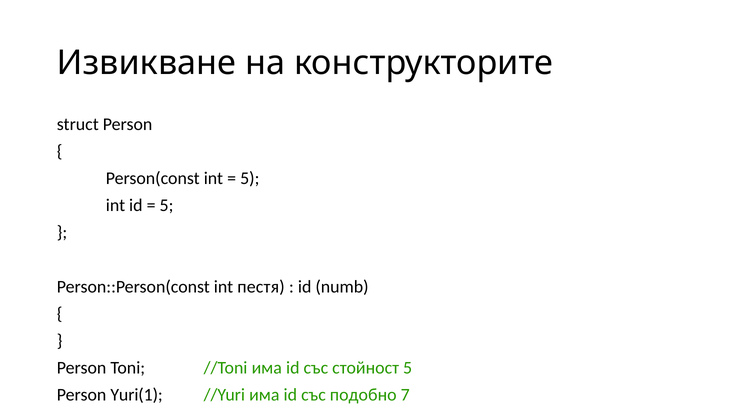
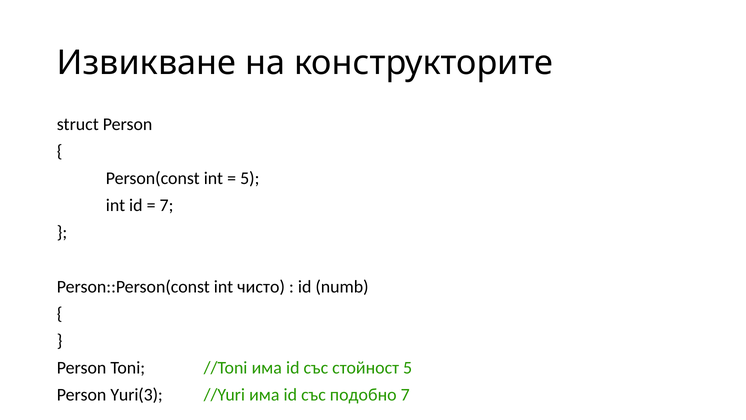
5 at (167, 205): 5 -> 7
пестя: пестя -> чисто
Yuri(1: Yuri(1 -> Yuri(3
